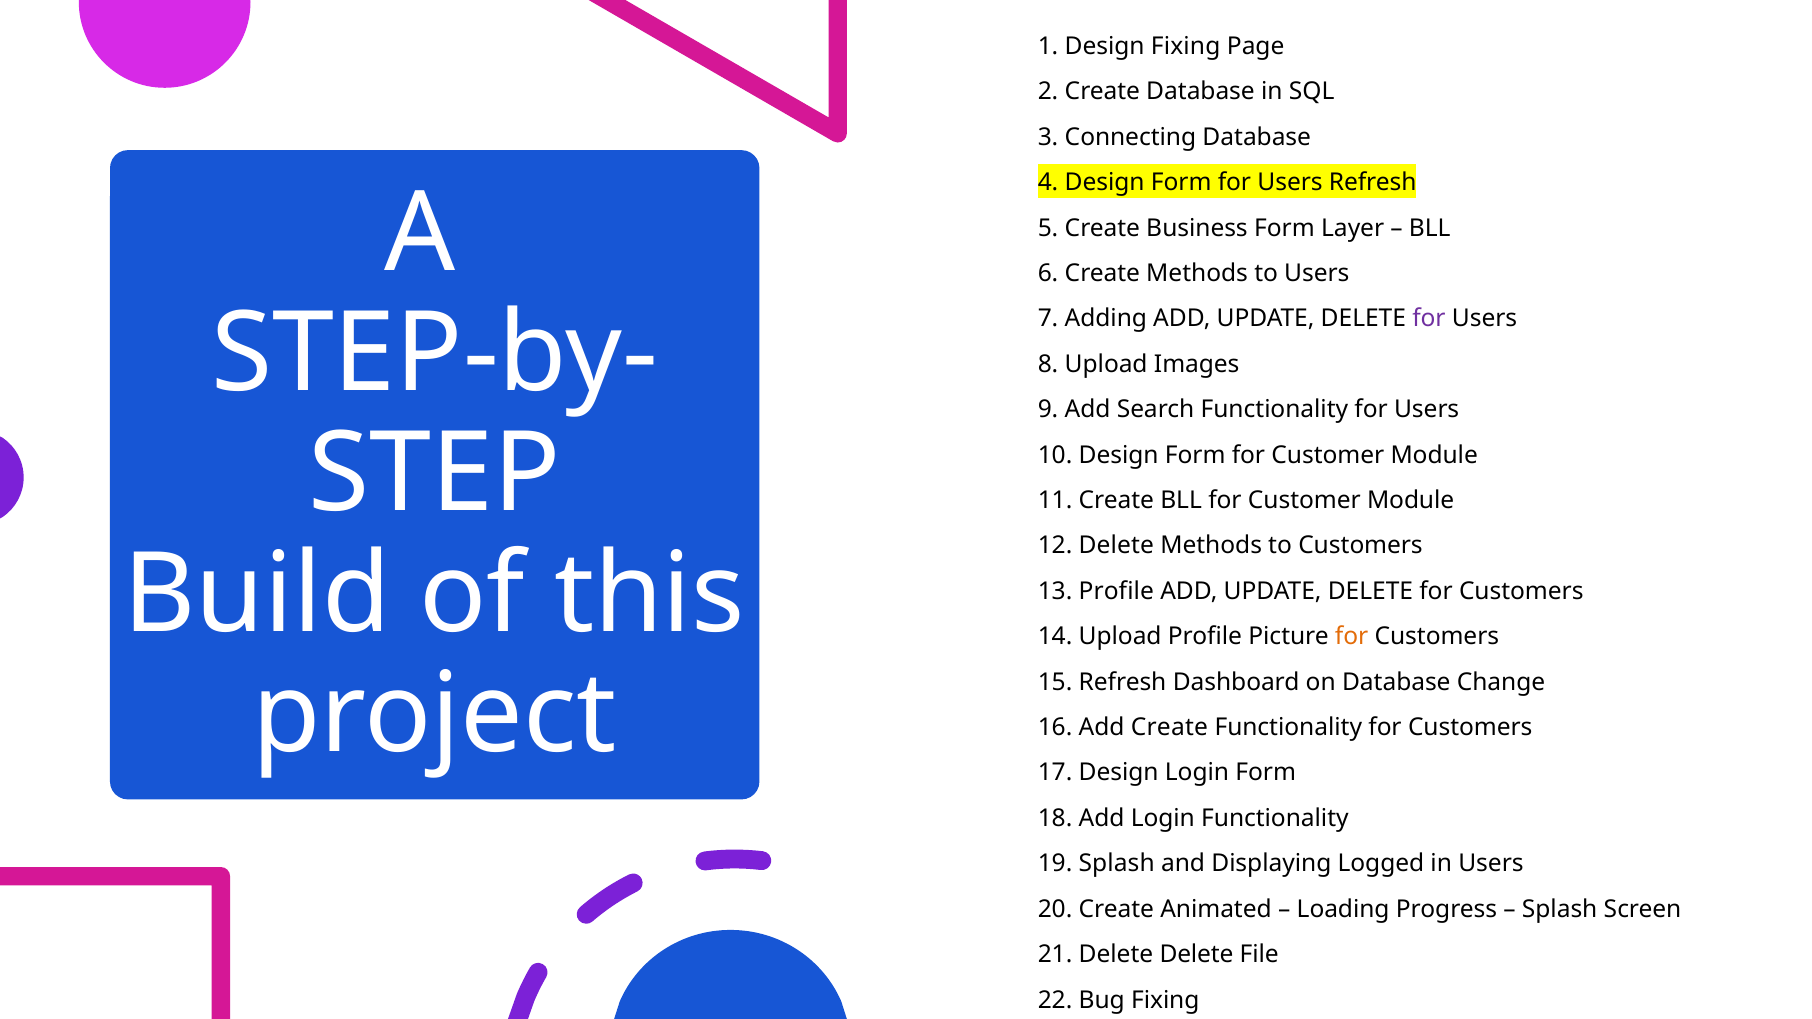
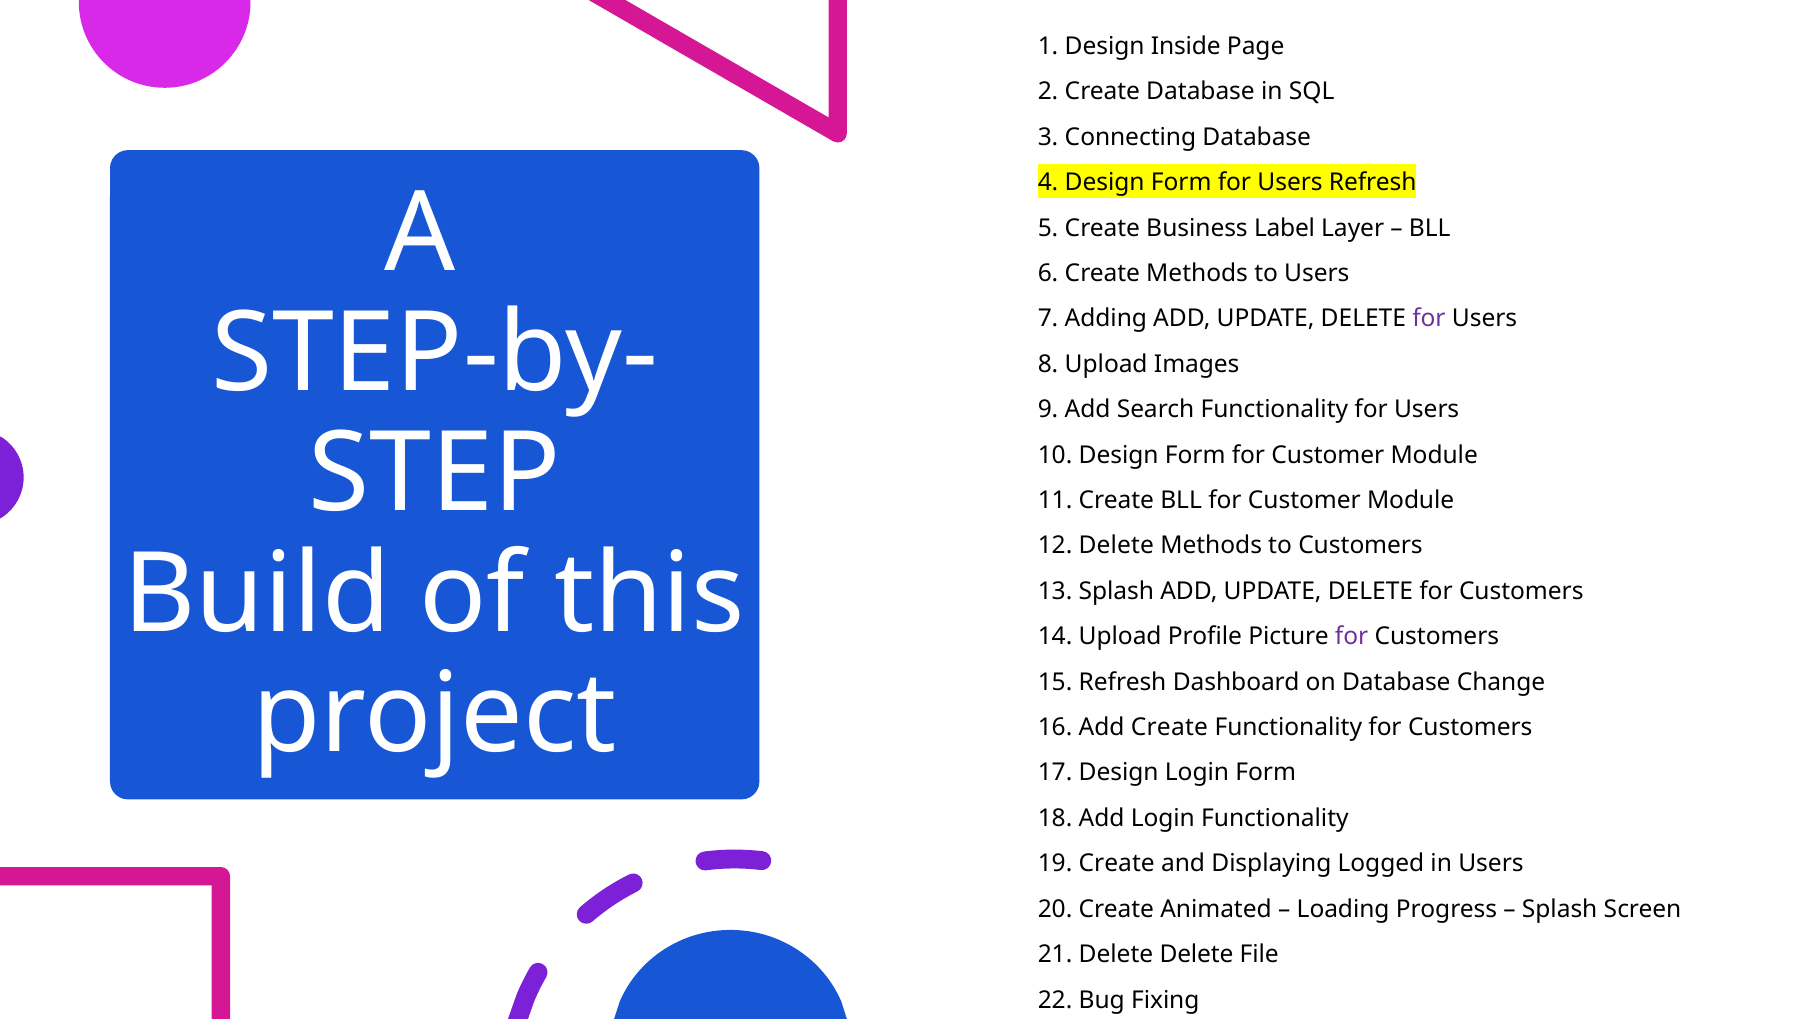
Design Fixing: Fixing -> Inside
Business Form: Form -> Label
13 Profile: Profile -> Splash
for at (1352, 637) colour: orange -> purple
19 Splash: Splash -> Create
